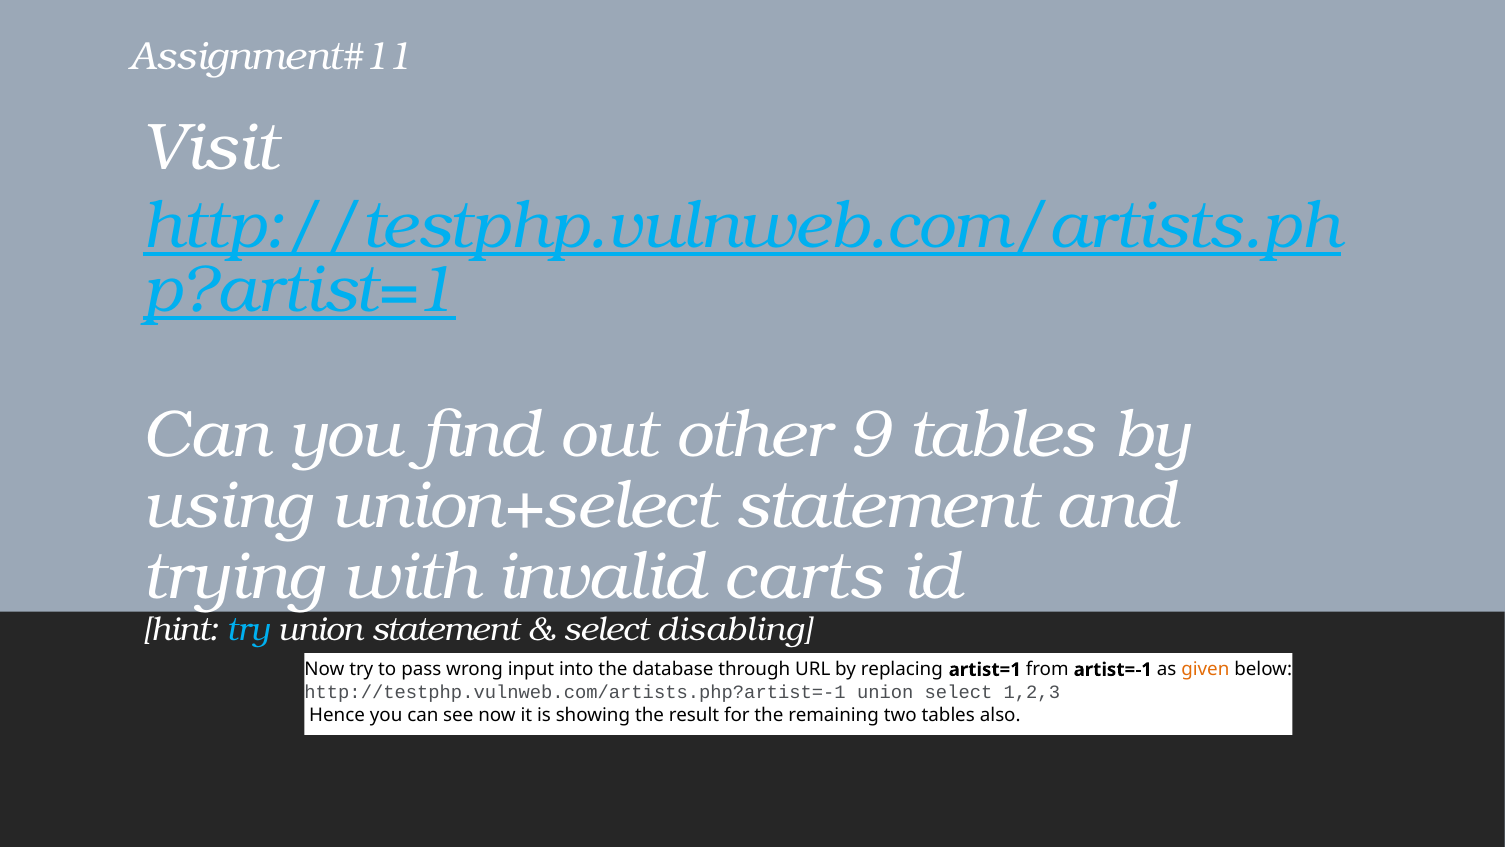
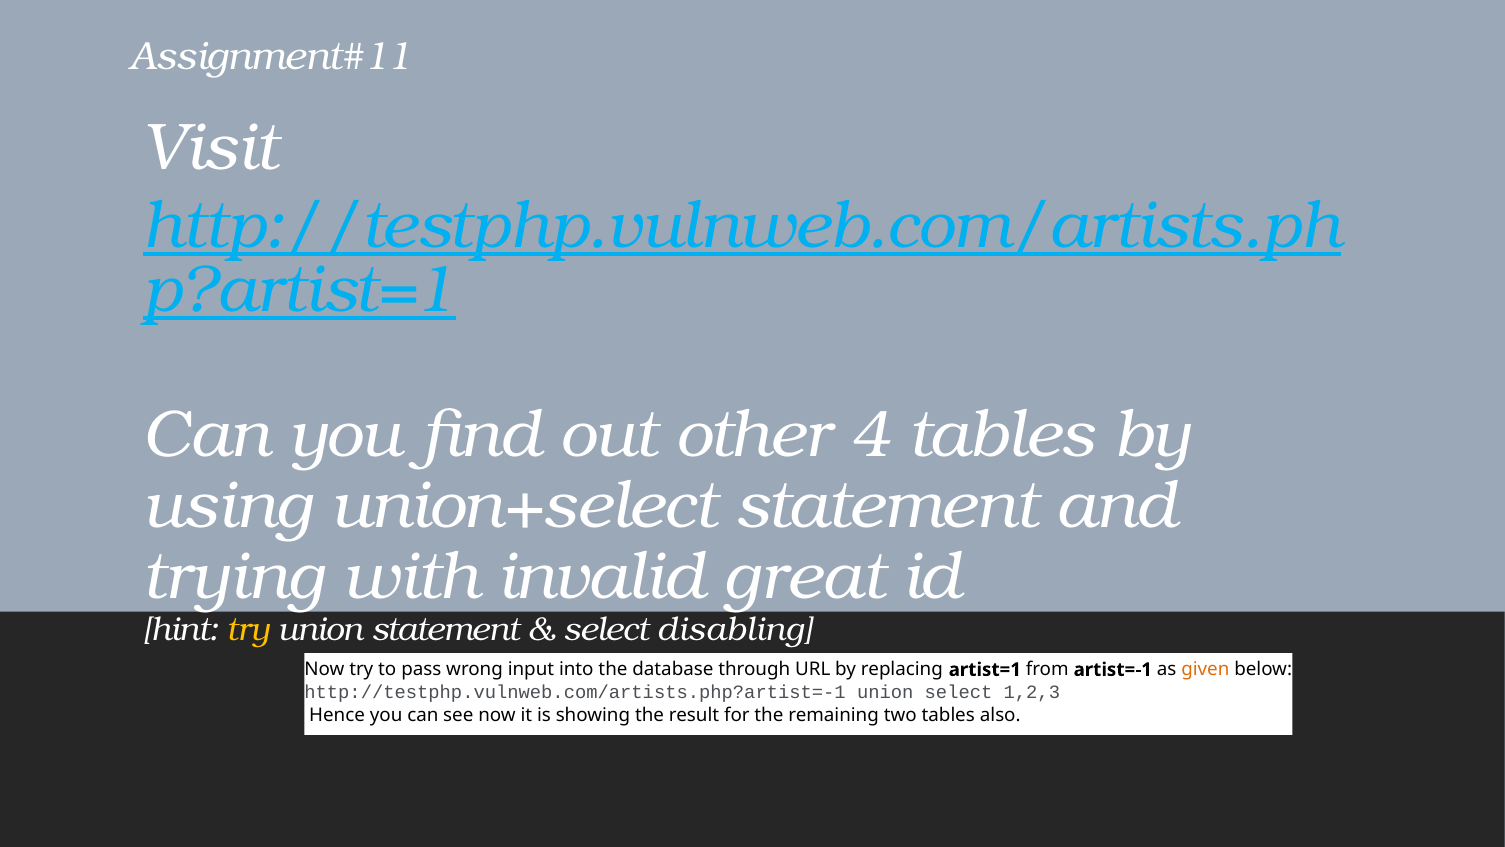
9: 9 -> 4
carts: carts -> great
try at (248, 630) colour: light blue -> yellow
